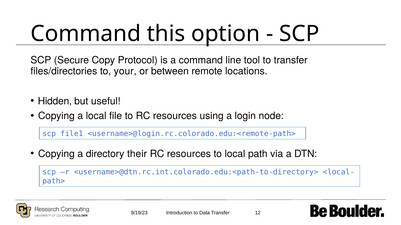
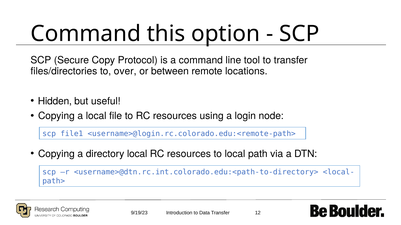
your: your -> over
directory their: their -> local
